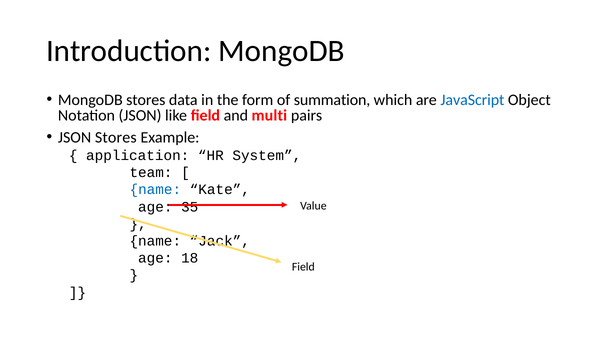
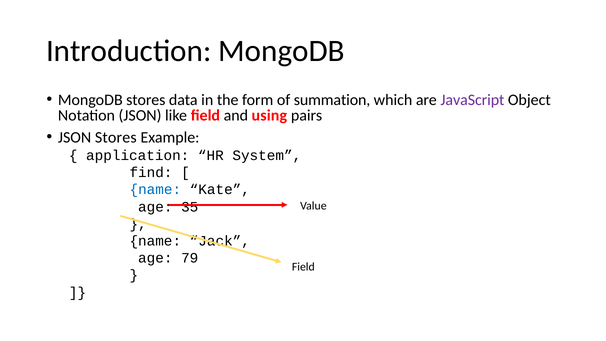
JavaScript colour: blue -> purple
multi: multi -> using
team: team -> find
18: 18 -> 79
